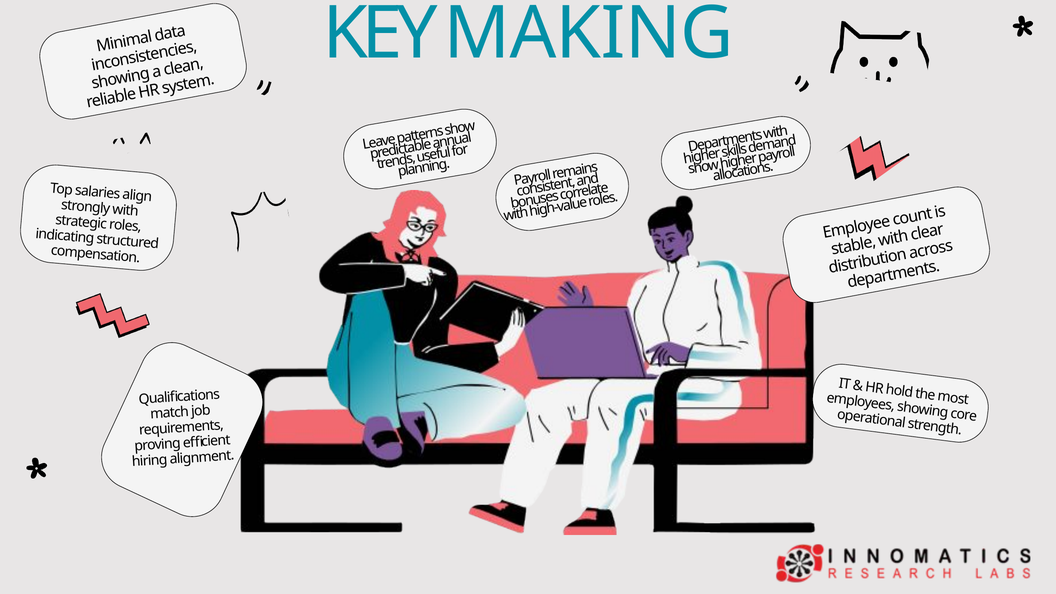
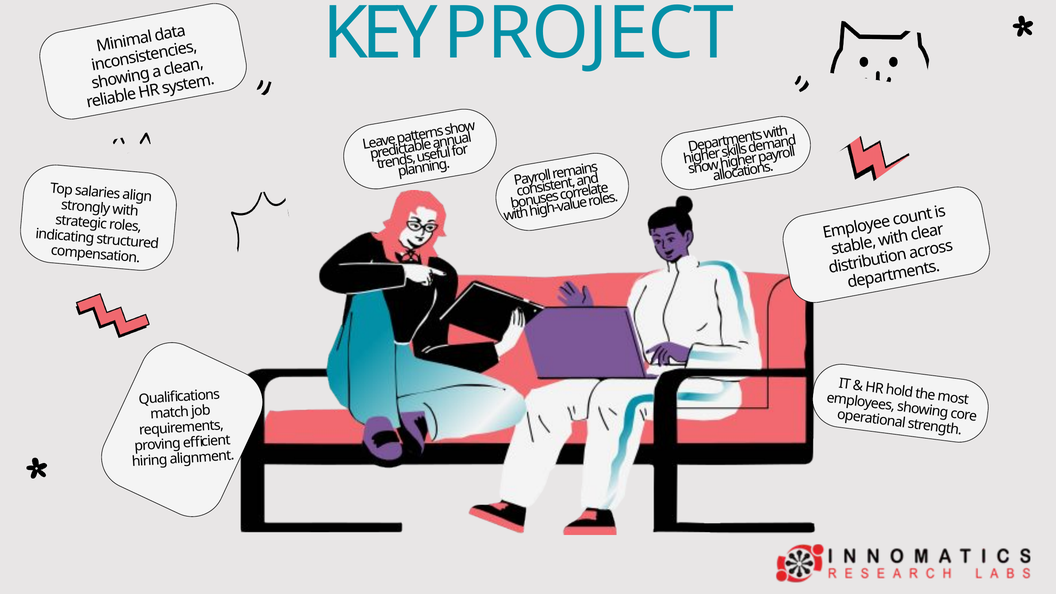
MAKING: MAKING -> PROJECT
